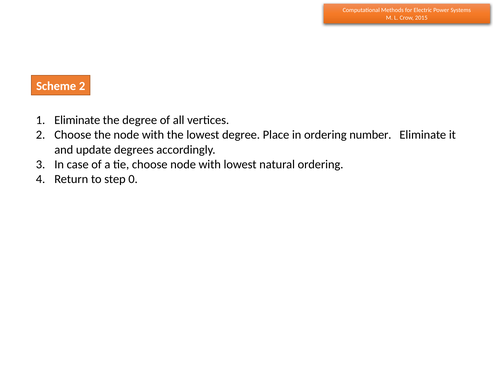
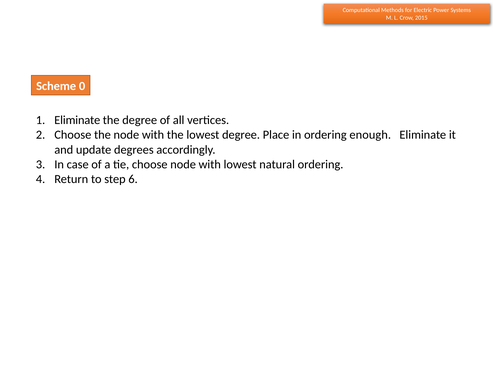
Scheme 2: 2 -> 0
number: number -> enough
0: 0 -> 6
